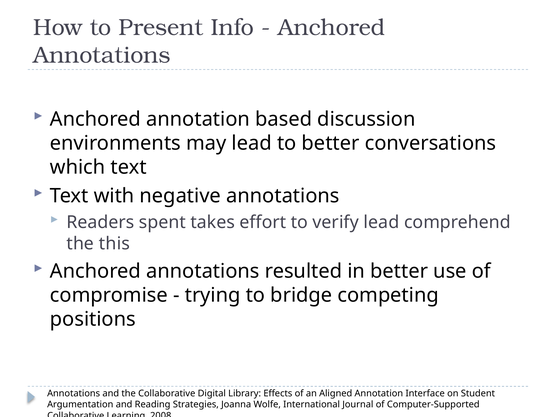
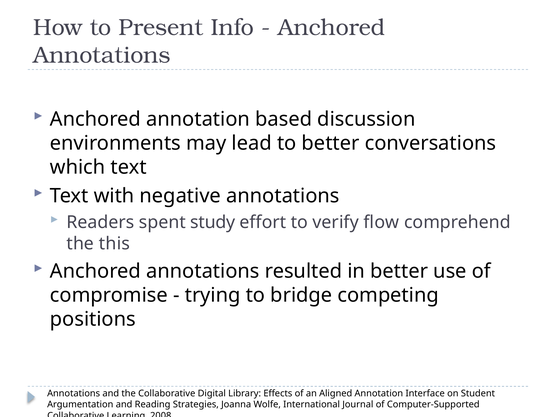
takes: takes -> study
verify lead: lead -> flow
